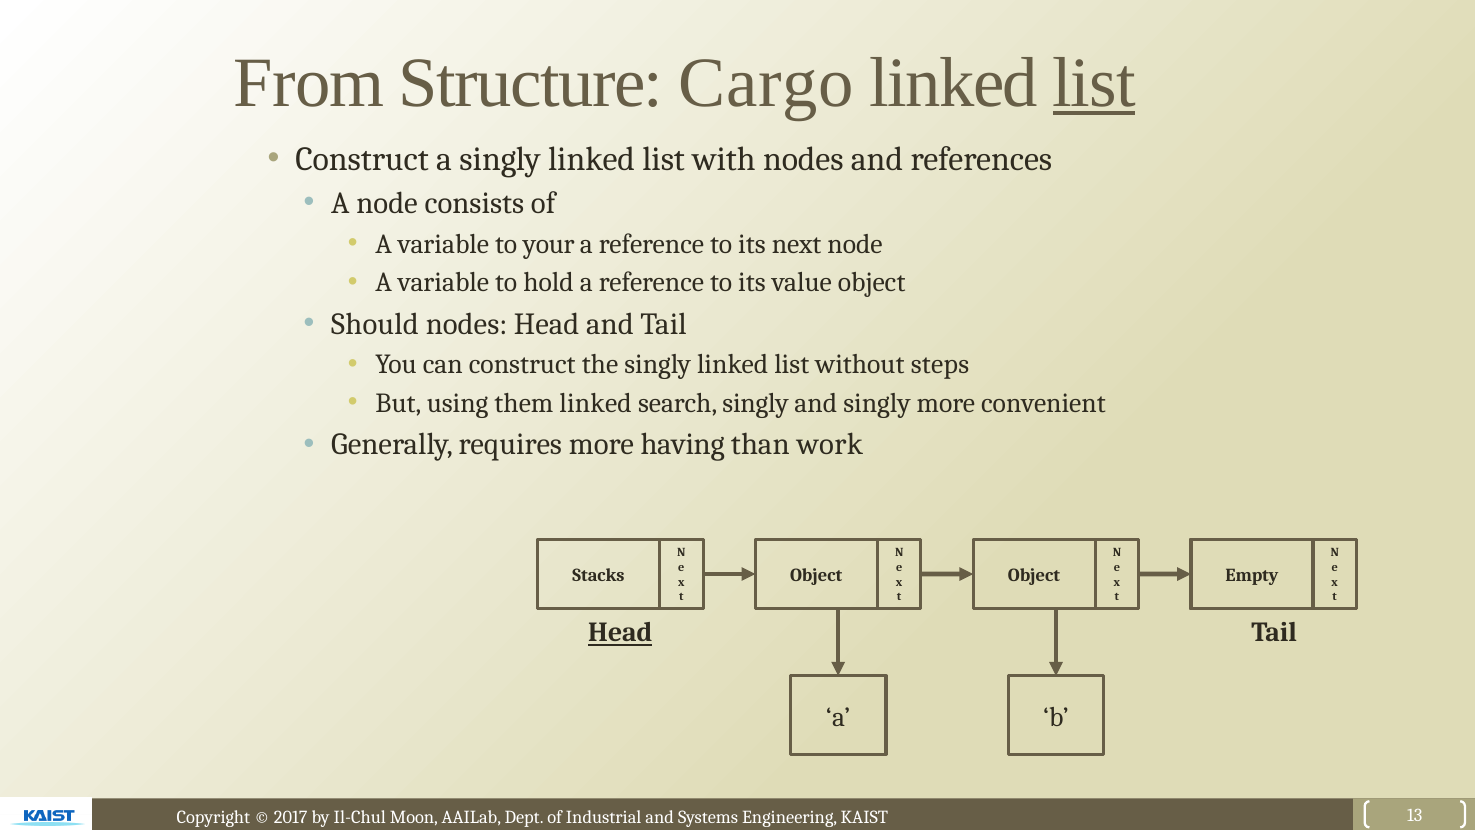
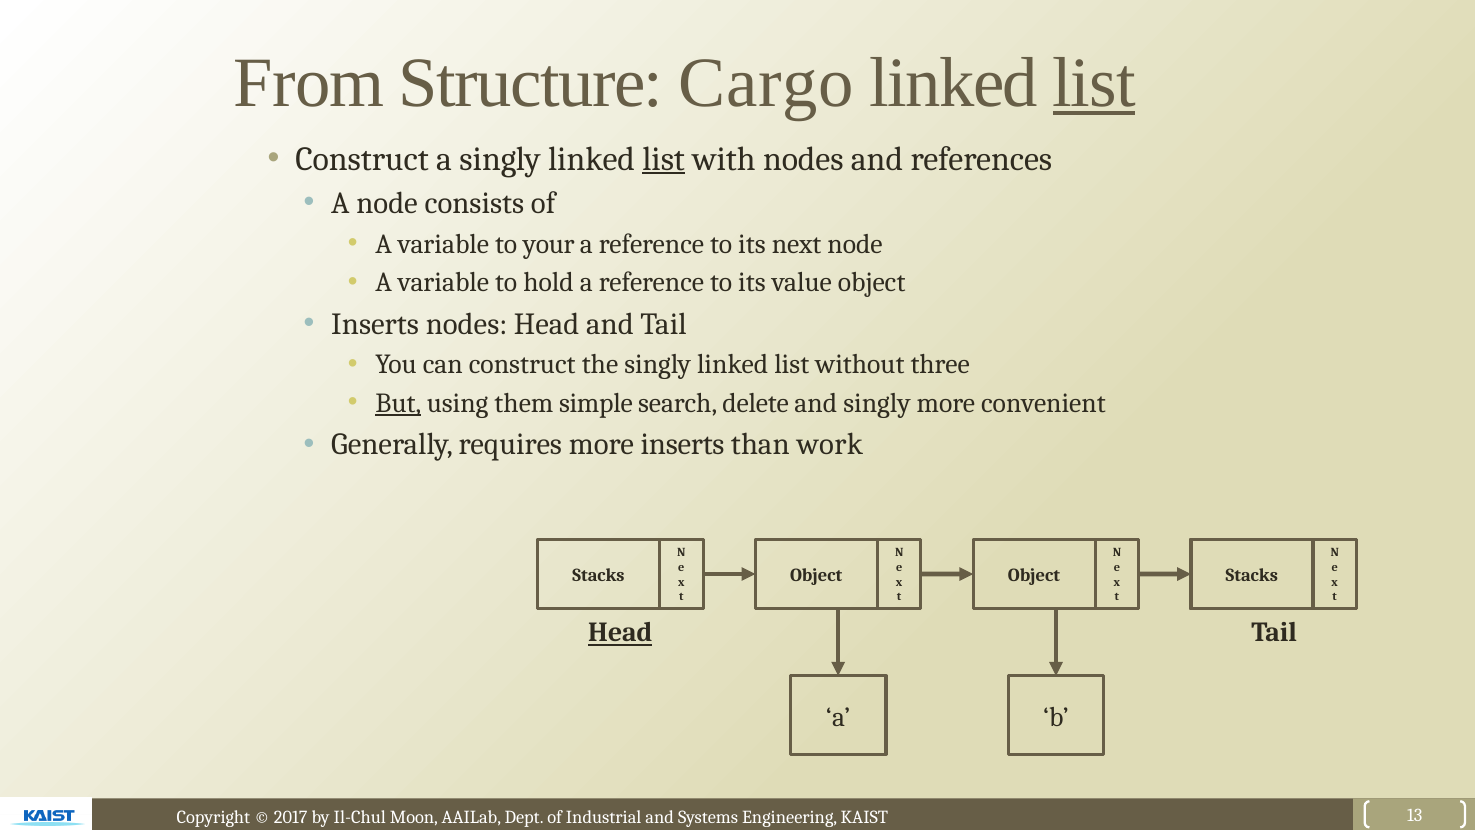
list at (664, 159) underline: none -> present
Should at (375, 324): Should -> Inserts
steps: steps -> three
But underline: none -> present
them linked: linked -> simple
search singly: singly -> delete
more having: having -> inserts
Empty at (1252, 575): Empty -> Stacks
